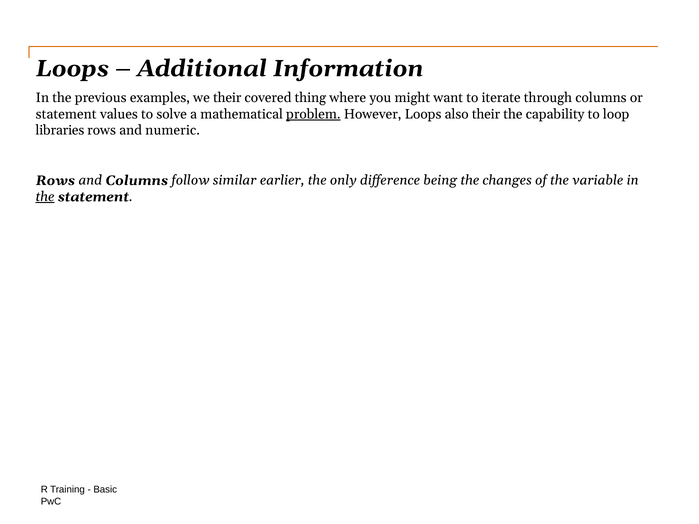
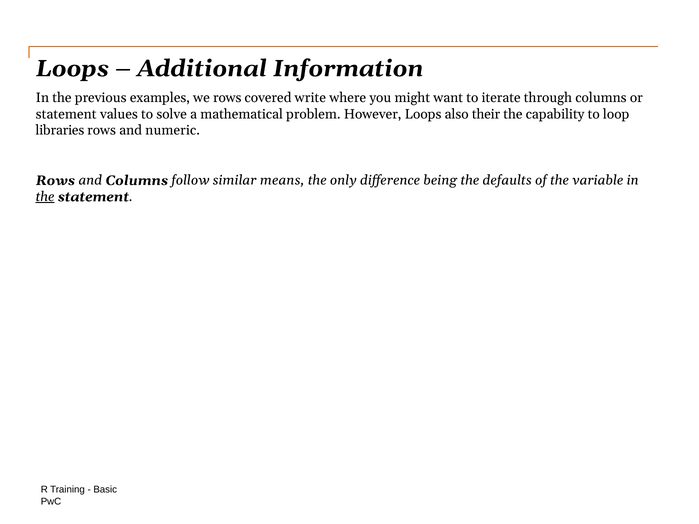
we their: their -> rows
thing: thing -> write
problem underline: present -> none
earlier: earlier -> means
changes: changes -> defaults
